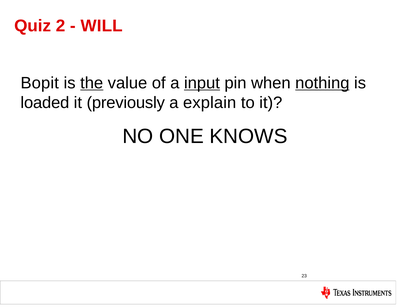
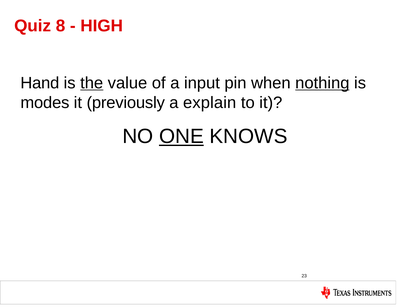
2: 2 -> 8
WILL: WILL -> HIGH
Bopit: Bopit -> Hand
input underline: present -> none
loaded: loaded -> modes
ONE underline: none -> present
